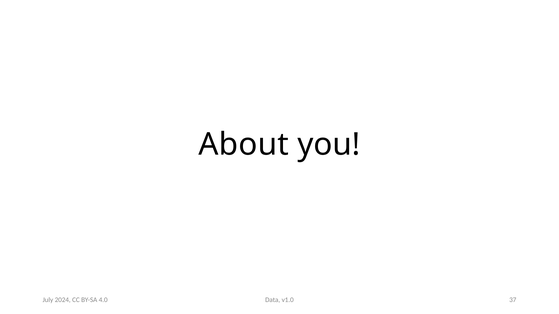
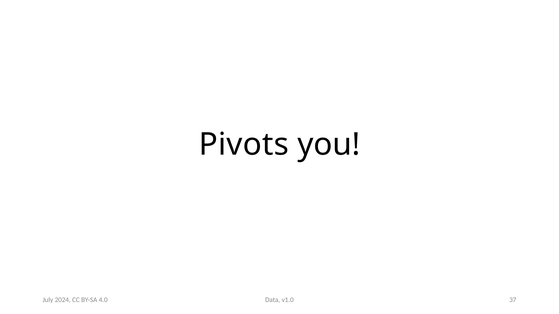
About: About -> Pivots
